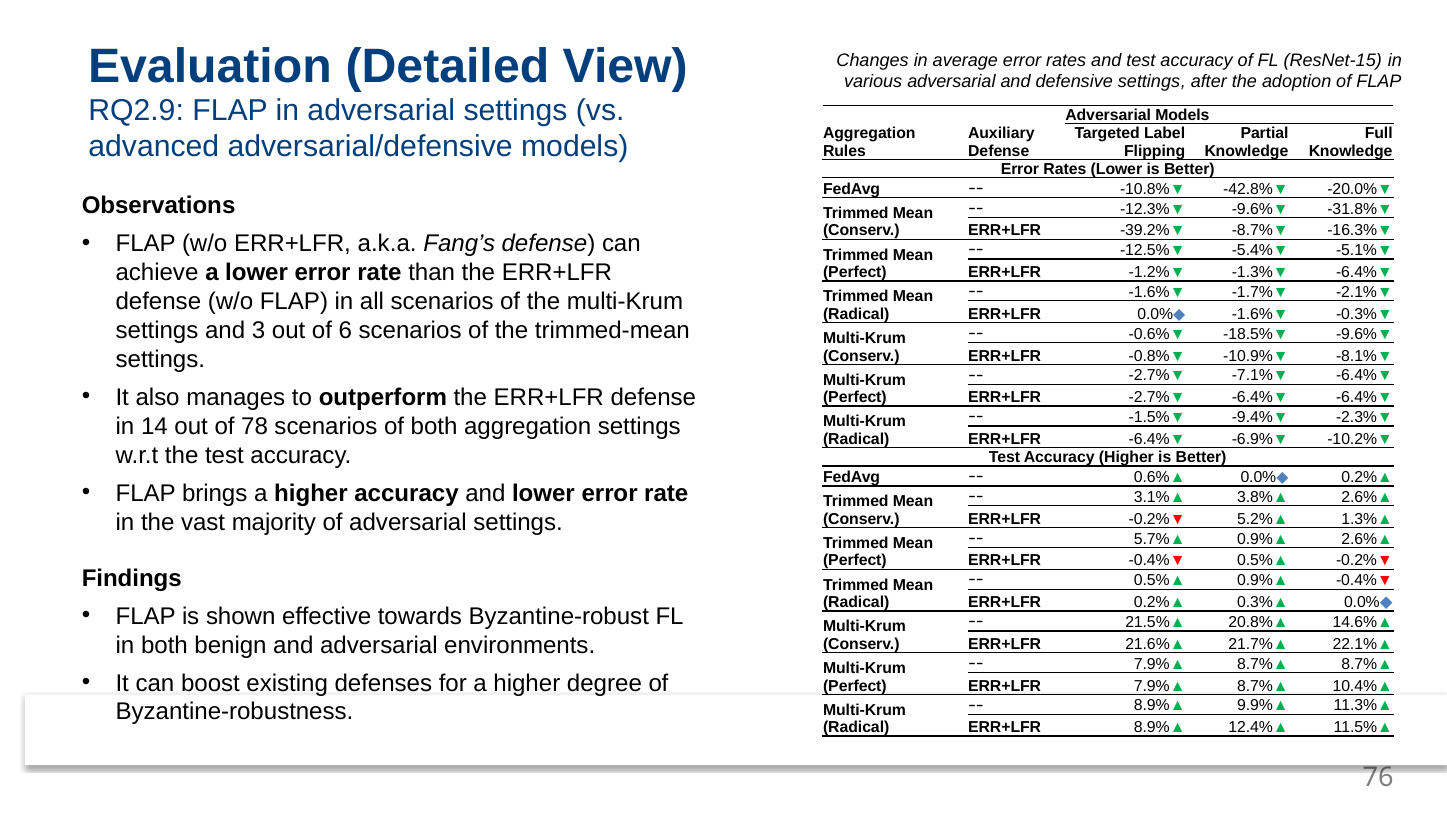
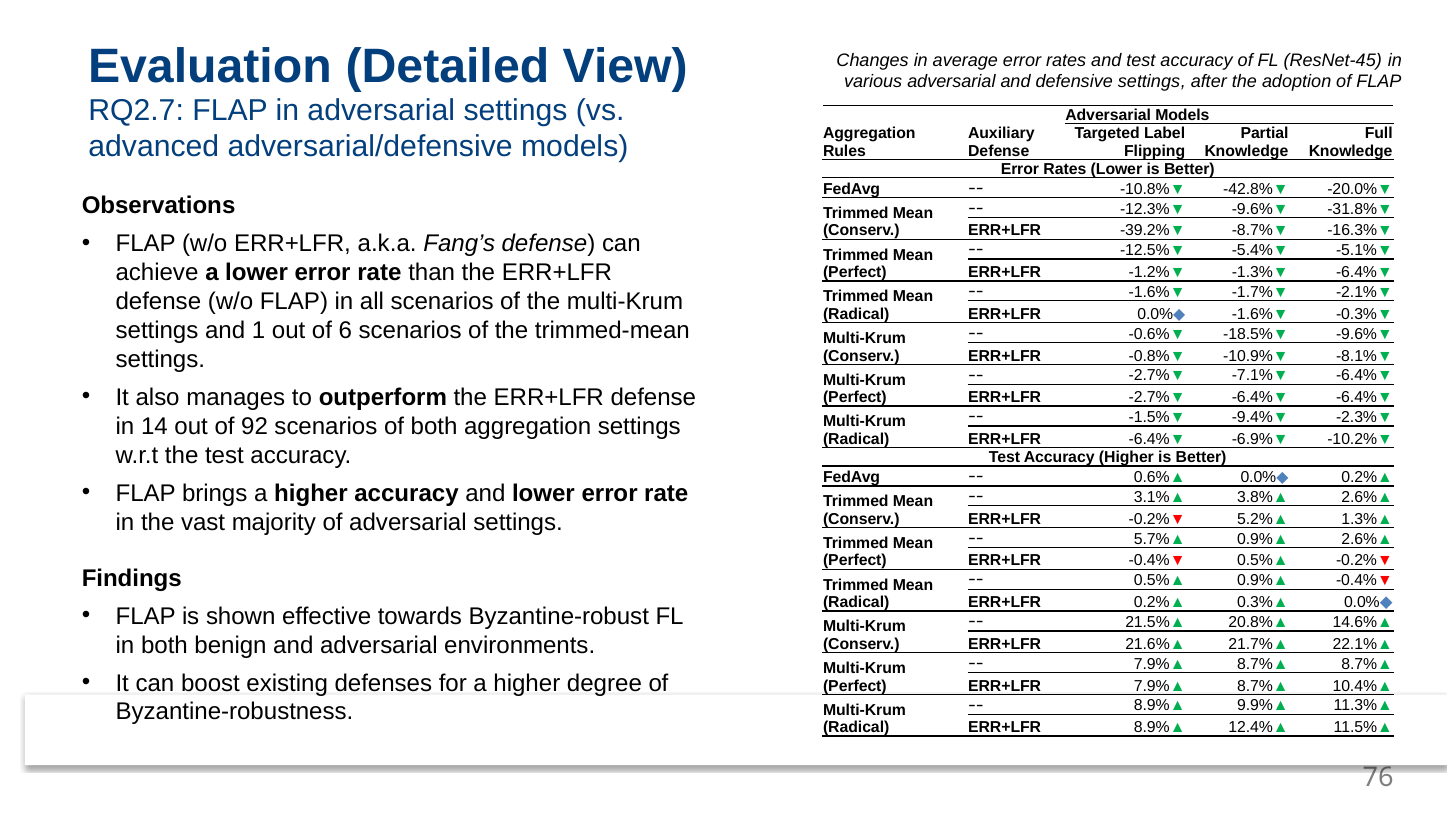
ResNet-15: ResNet-15 -> ResNet-45
RQ2.9: RQ2.9 -> RQ2.7
3: 3 -> 1
78: 78 -> 92
